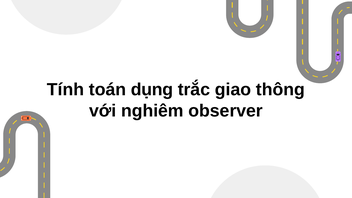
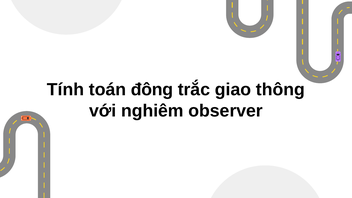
dụng: dụng -> đông
